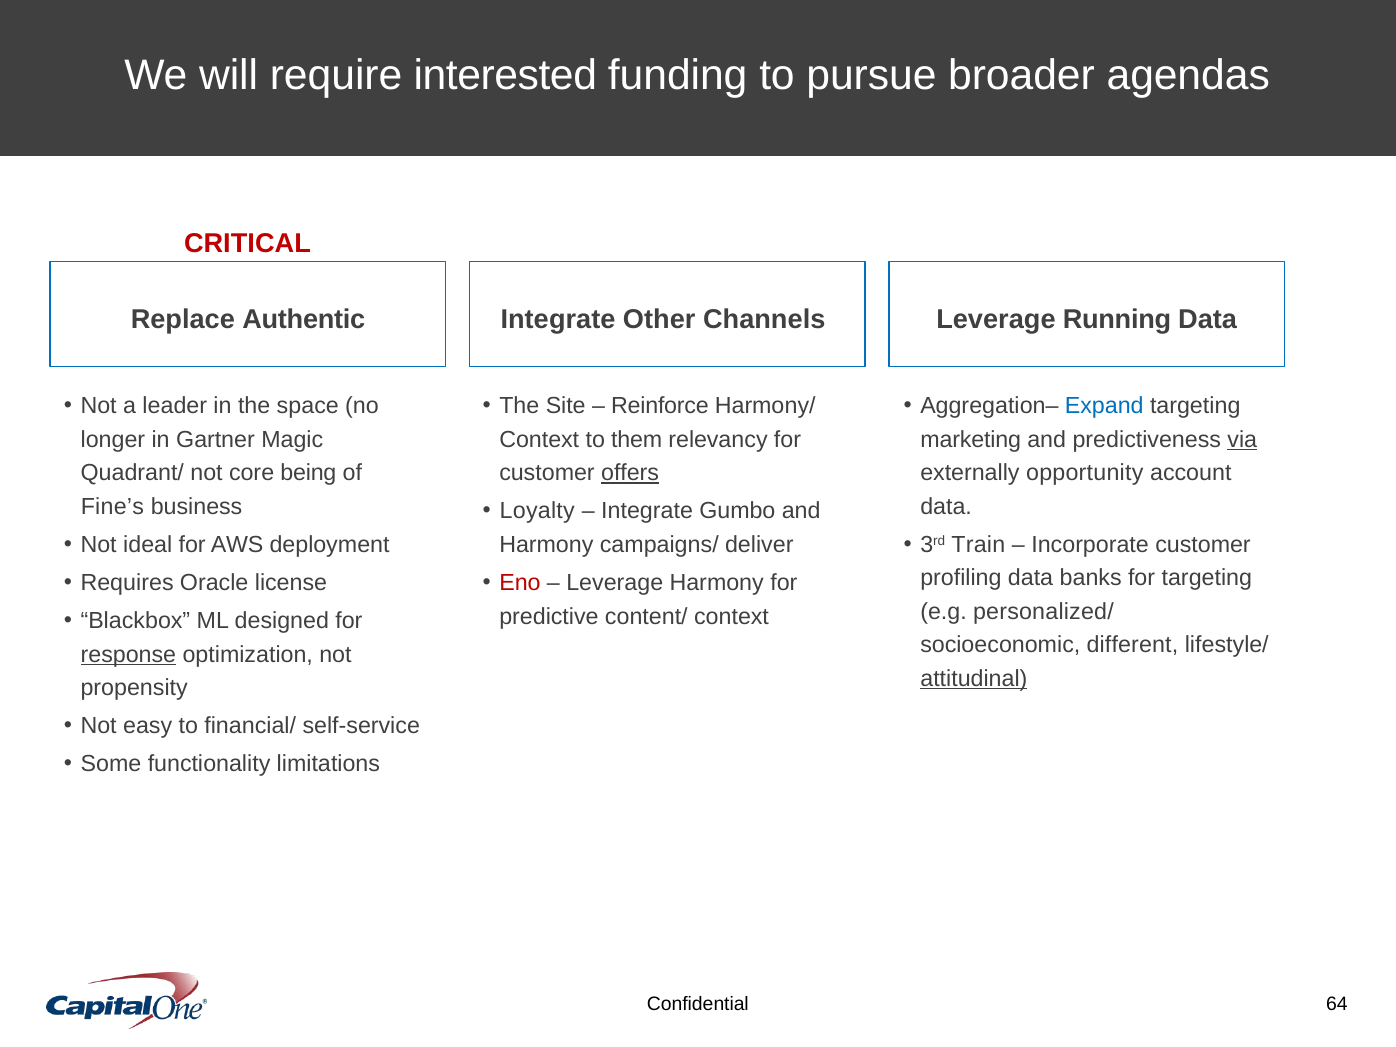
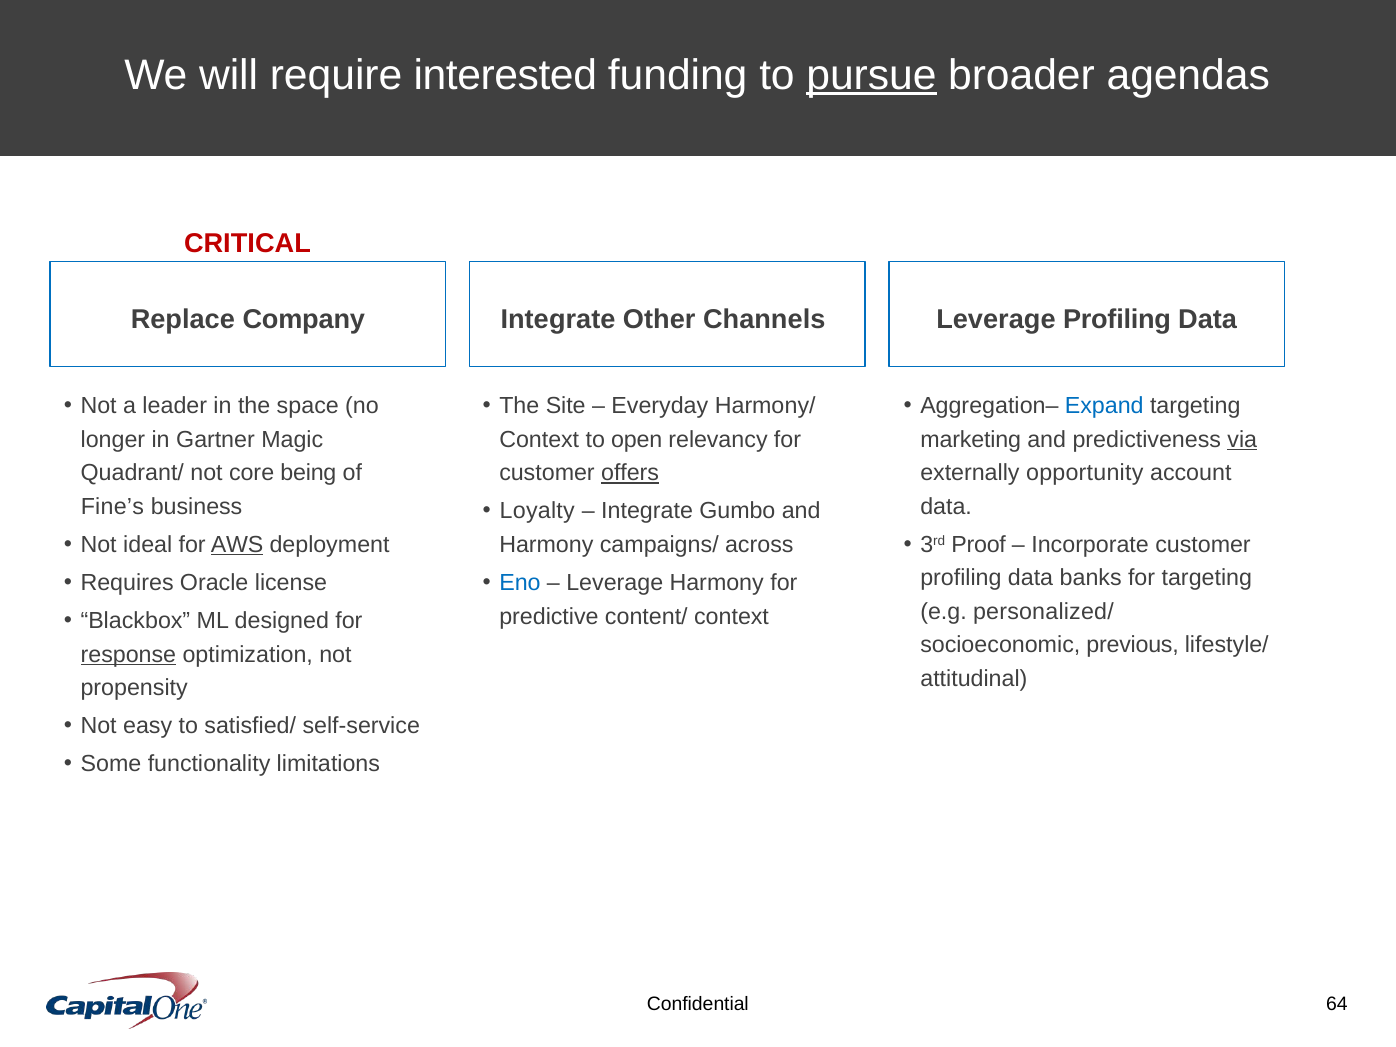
pursue underline: none -> present
Authentic: Authentic -> Company
Leverage Running: Running -> Profiling
Reinforce: Reinforce -> Everyday
them: them -> open
AWS underline: none -> present
Train: Train -> Proof
deliver: deliver -> across
Eno colour: red -> blue
different: different -> previous
attitudinal underline: present -> none
financial/: financial/ -> satisfied/
